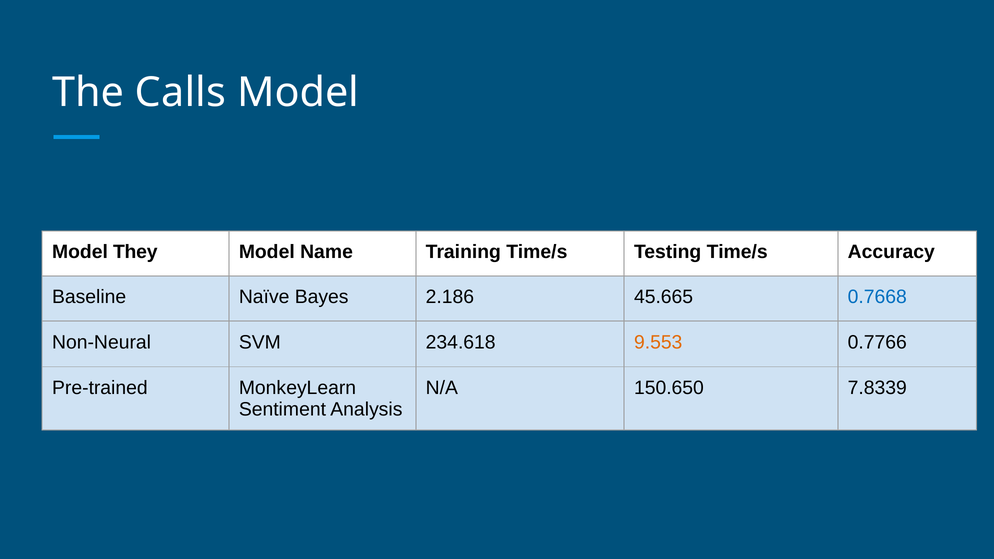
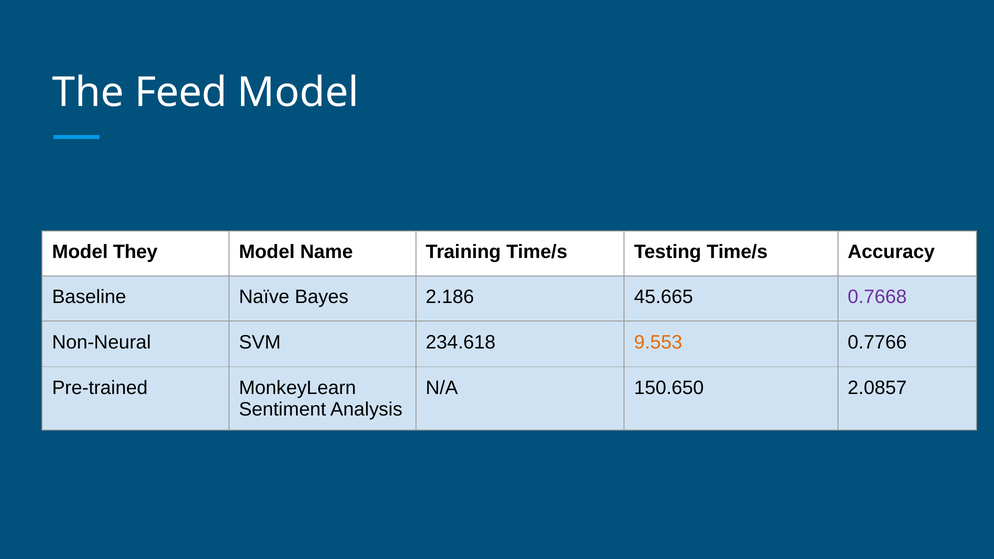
Calls: Calls -> Feed
0.7668 colour: blue -> purple
7.8339: 7.8339 -> 2.0857
